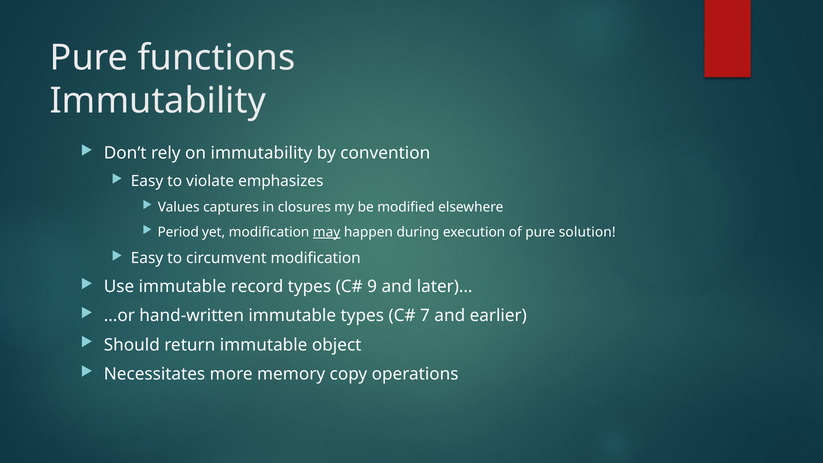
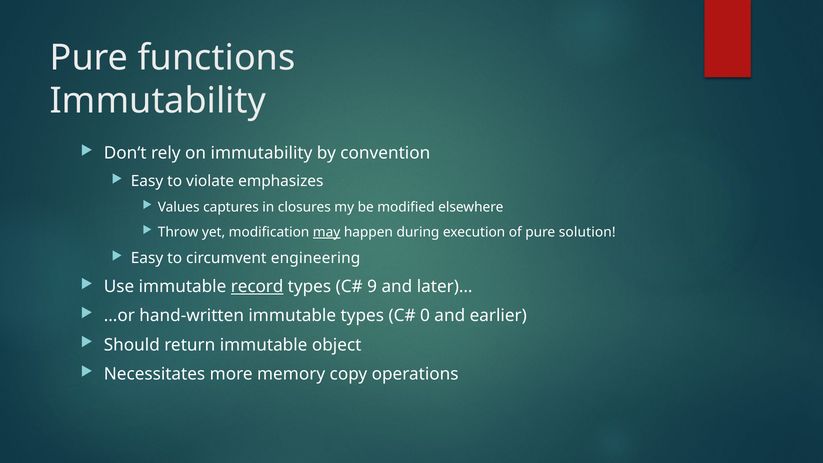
Period: Period -> Throw
circumvent modification: modification -> engineering
record underline: none -> present
7: 7 -> 0
